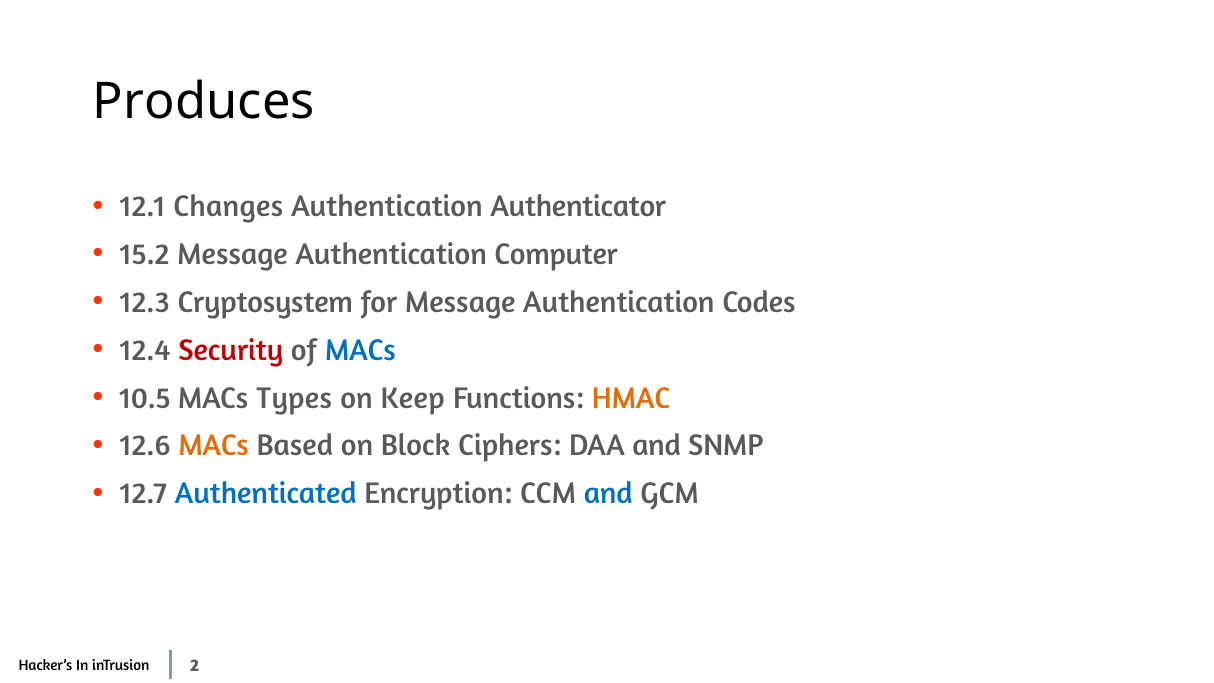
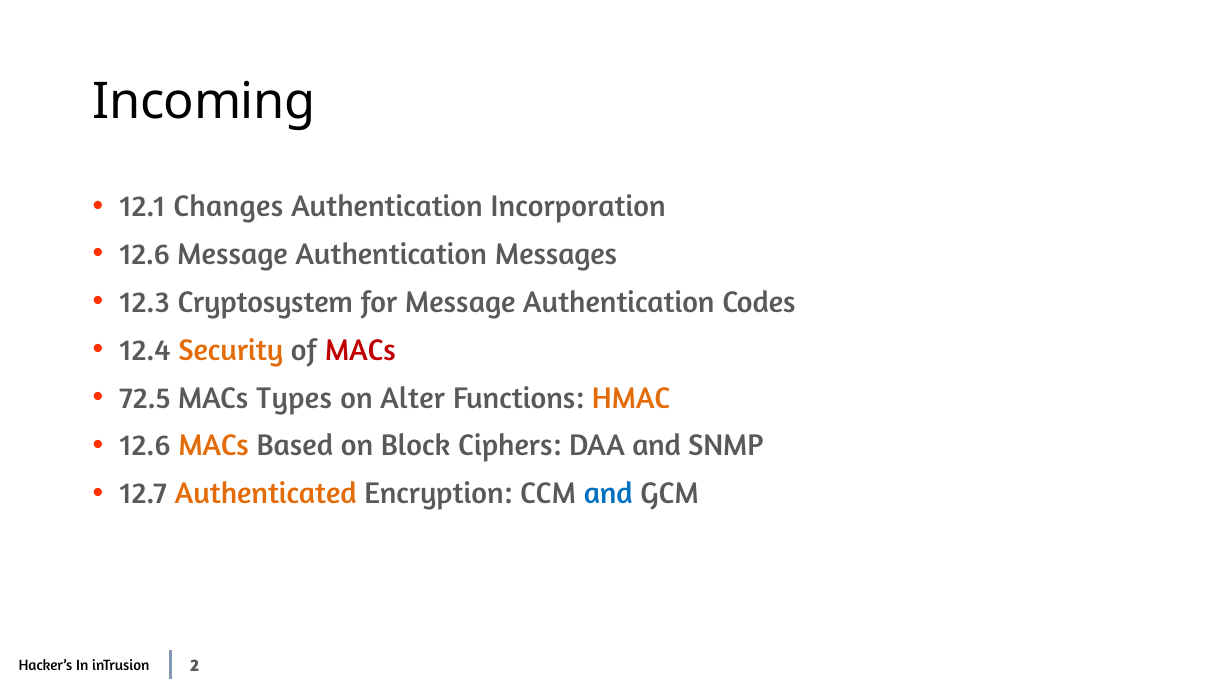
Produces: Produces -> Incoming
Authenticator: Authenticator -> Incorporation
15.2 at (145, 254): 15.2 -> 12.6
Computer: Computer -> Messages
Security colour: red -> orange
MACs at (360, 350) colour: blue -> red
10.5: 10.5 -> 72.5
Keep: Keep -> Alter
Authenticated colour: blue -> orange
